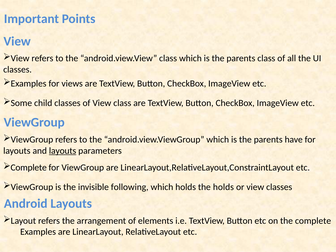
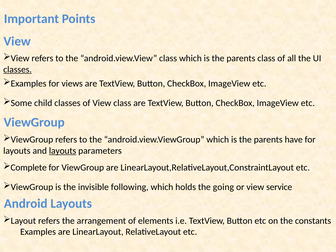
classes at (18, 70) underline: none -> present
the holds: holds -> going
view classes: classes -> service
the complete: complete -> constants
